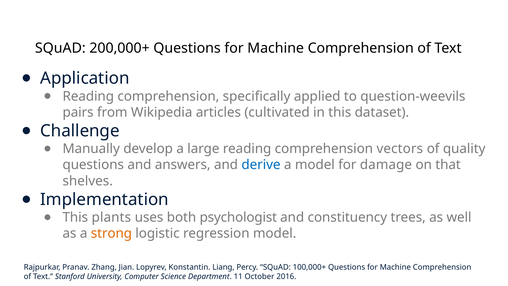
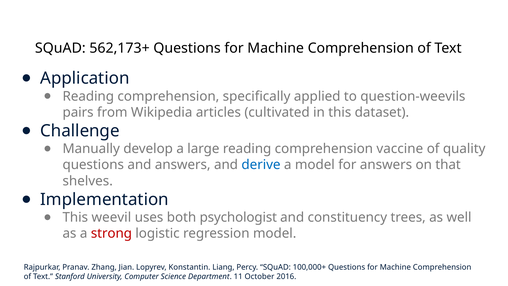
200,000+: 200,000+ -> 562,173+
vectors: vectors -> vaccine
for damage: damage -> answers
plants: plants -> weevil
strong colour: orange -> red
